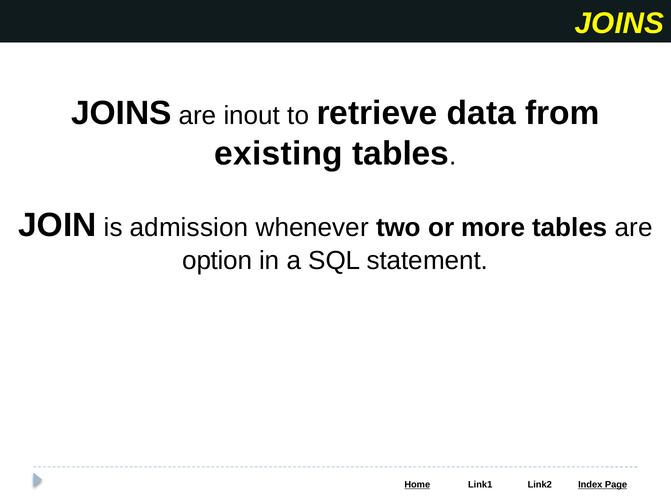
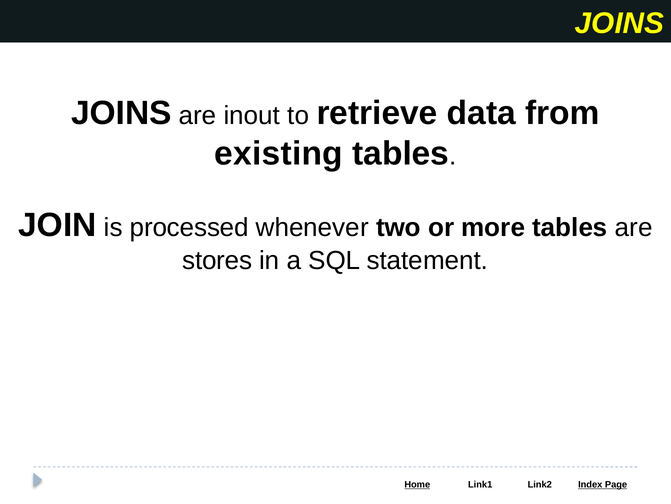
admission: admission -> processed
option: option -> stores
